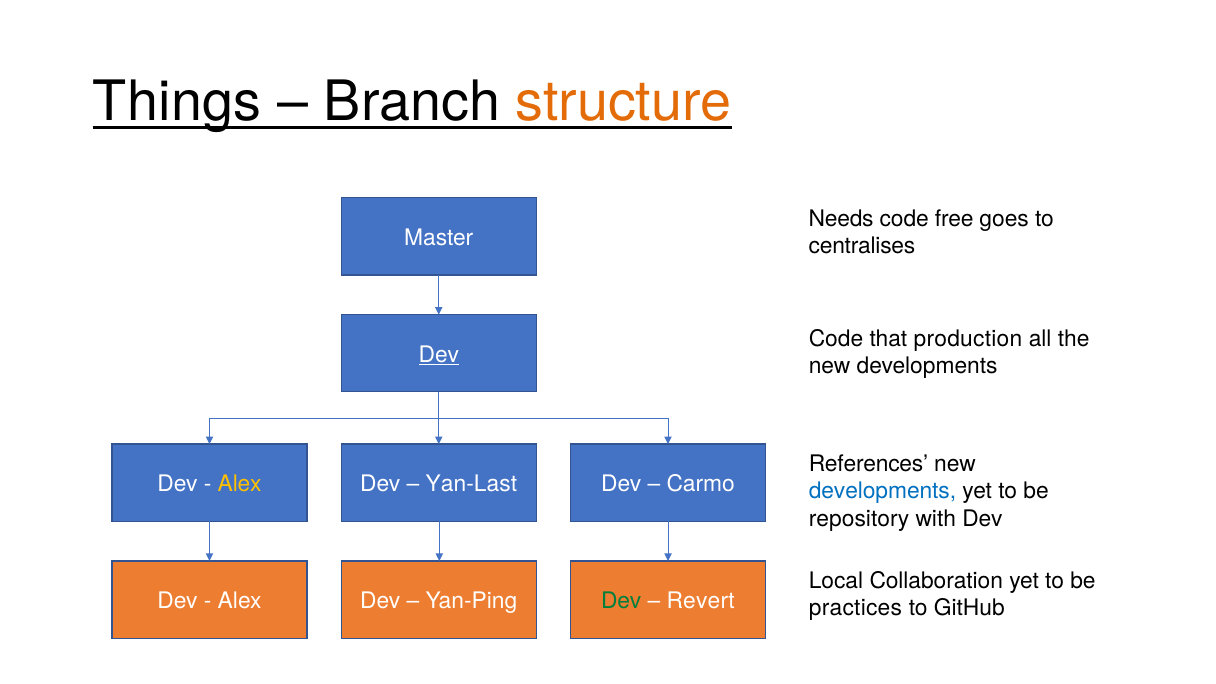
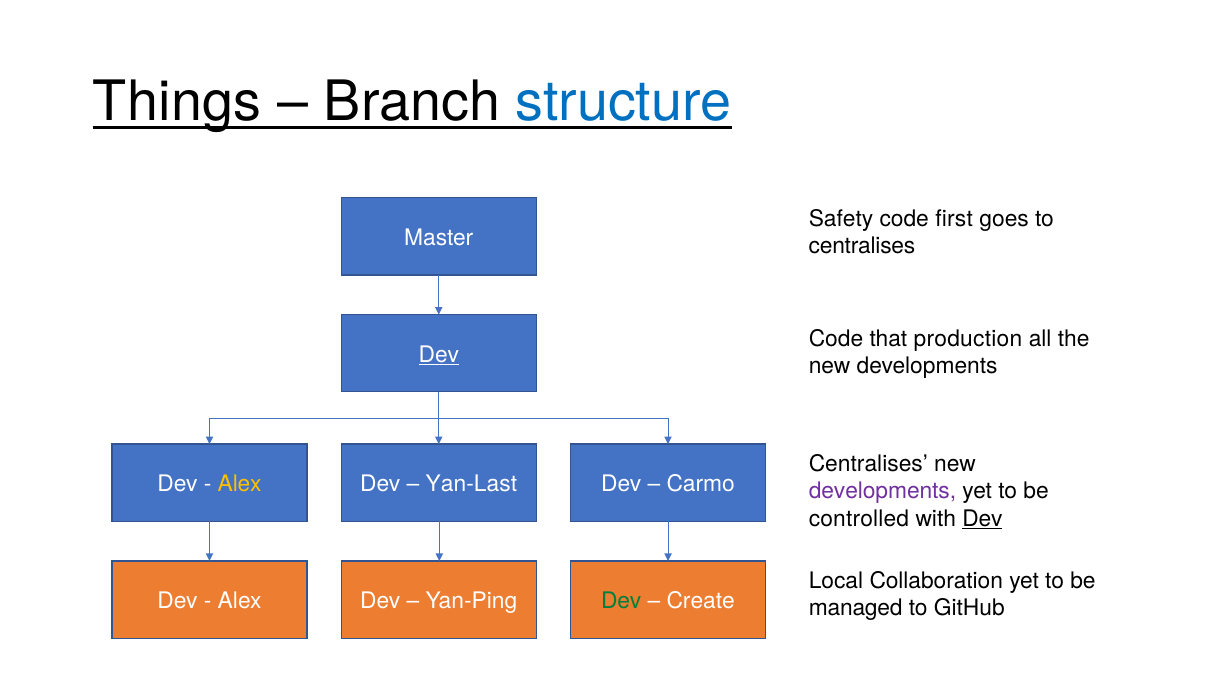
structure colour: orange -> blue
Needs: Needs -> Safety
free: free -> first
References at (868, 464): References -> Centralises
developments at (882, 491) colour: blue -> purple
repository: repository -> controlled
Dev at (982, 519) underline: none -> present
Revert: Revert -> Create
practices: practices -> managed
